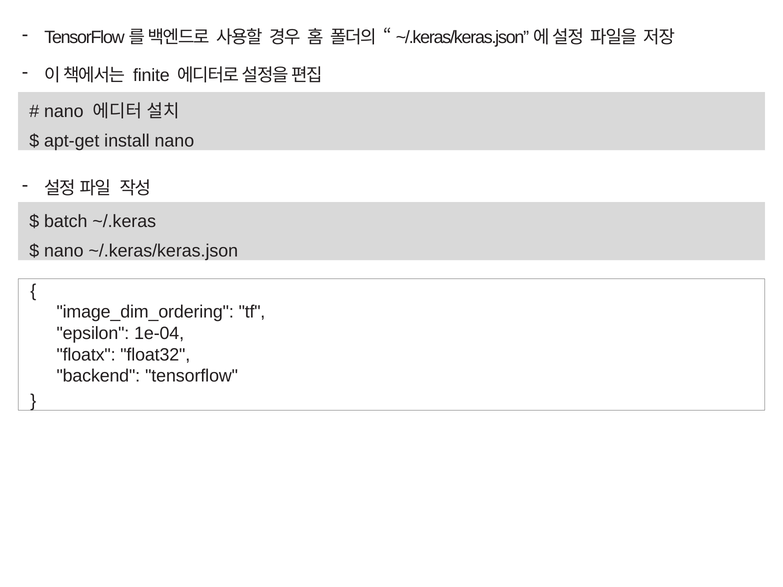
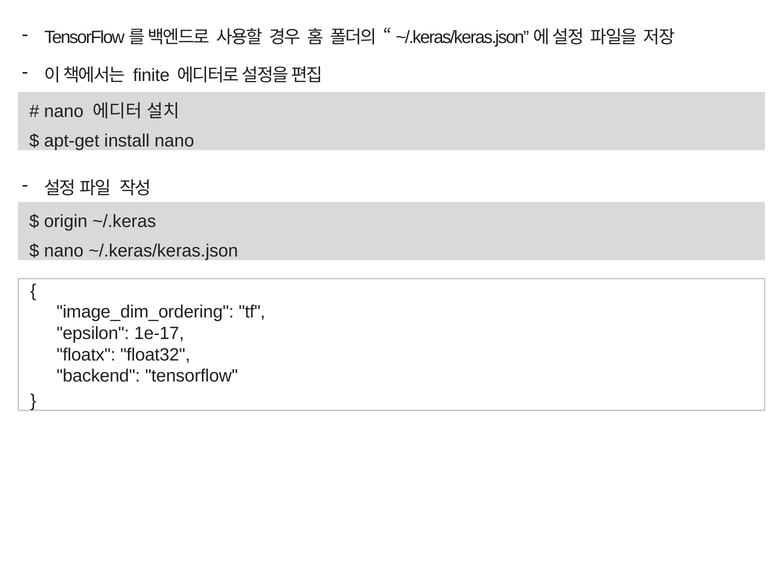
batch: batch -> origin
1e-04: 1e-04 -> 1e-17
